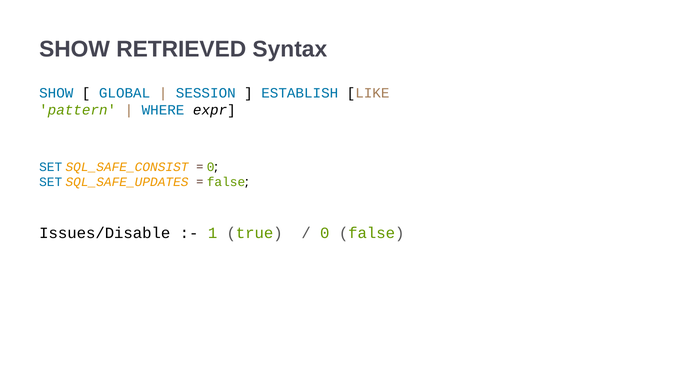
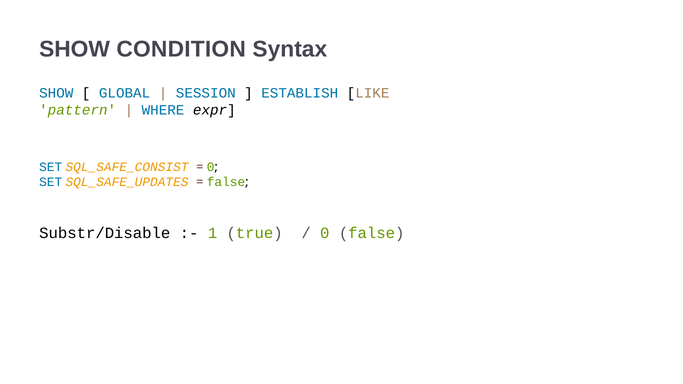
RETRIEVED: RETRIEVED -> CONDITION
Issues/Disable: Issues/Disable -> Substr/Disable
